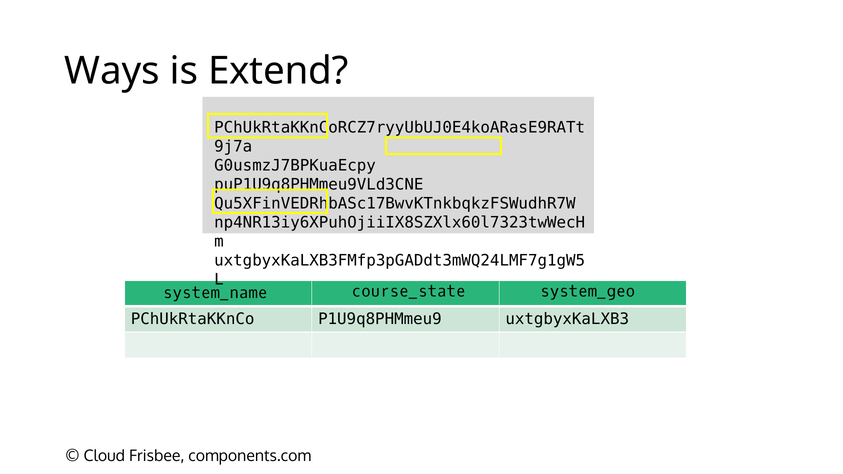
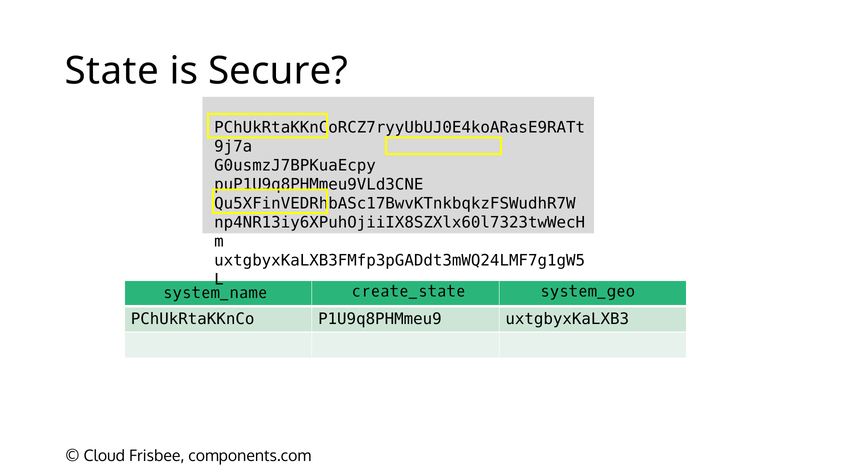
Ways: Ways -> State
Extend: Extend -> Secure
course_state: course_state -> create_state
